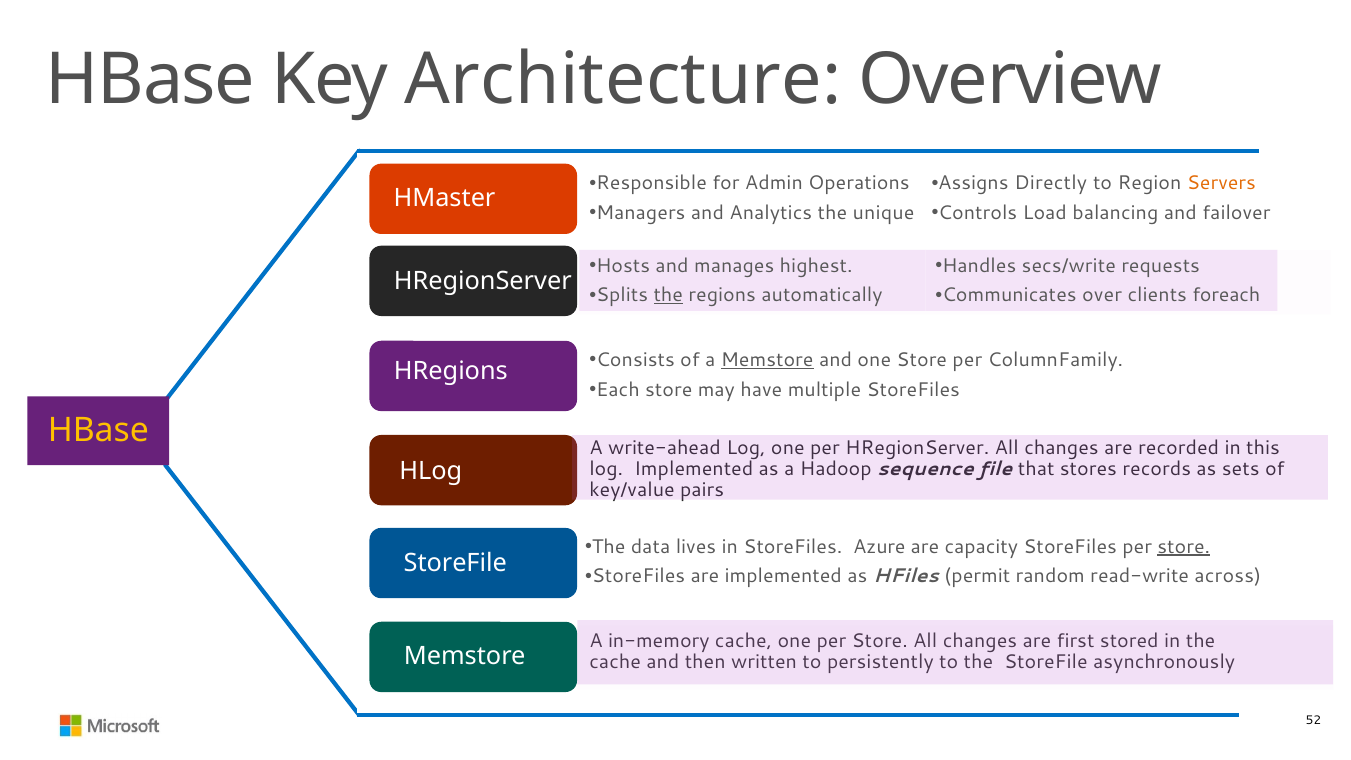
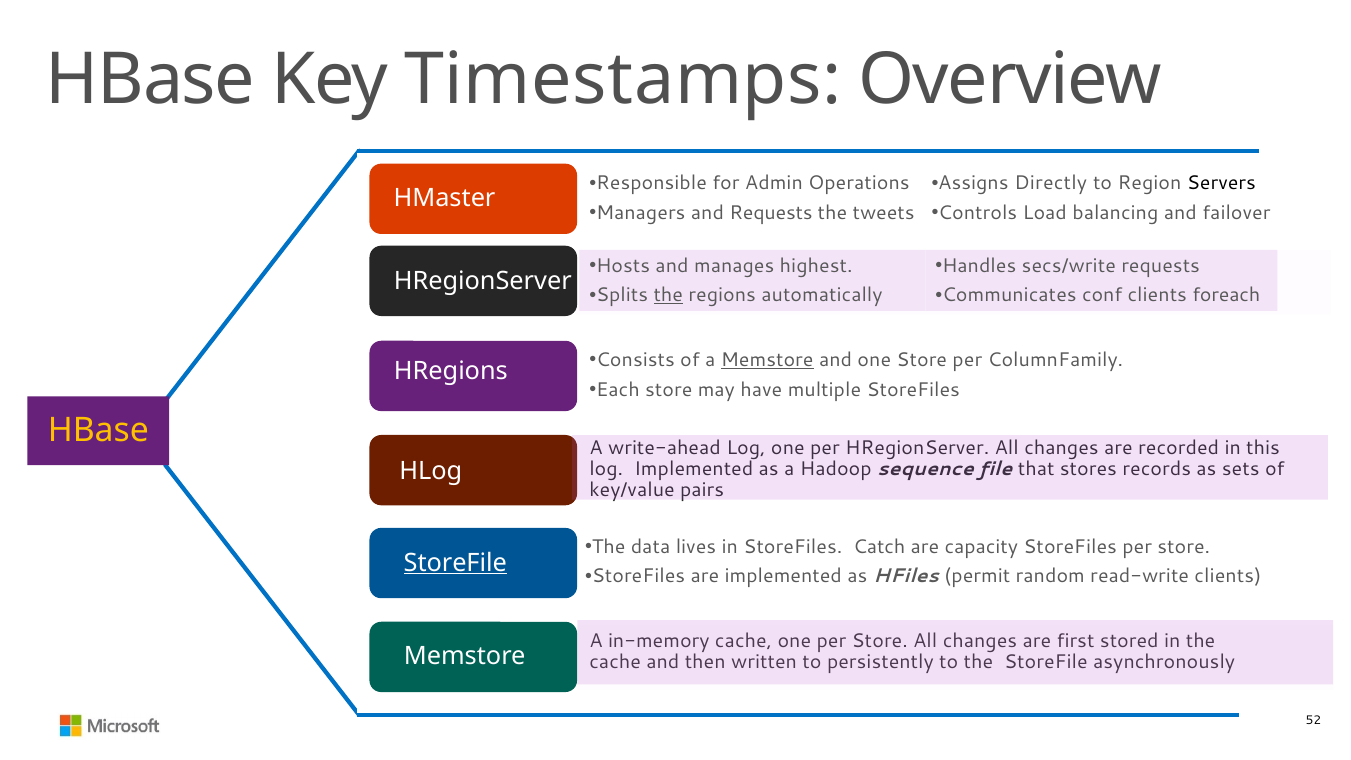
Architecture: Architecture -> Timestamps
Servers colour: orange -> black
and Analytics: Analytics -> Requests
unique: unique -> tweets
over: over -> conf
Azure: Azure -> Catch
store at (1184, 547) underline: present -> none
StoreFile at (455, 563) underline: none -> present
read-write across: across -> clients
